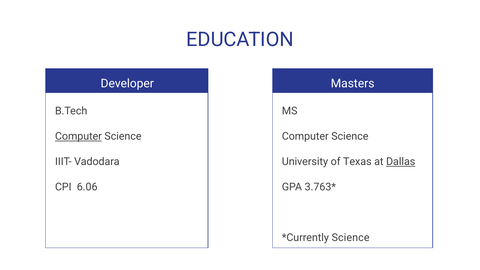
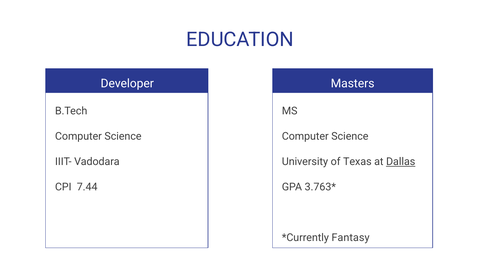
Computer at (78, 136) underline: present -> none
6.06: 6.06 -> 7.44
Science at (351, 238): Science -> Fantasy
